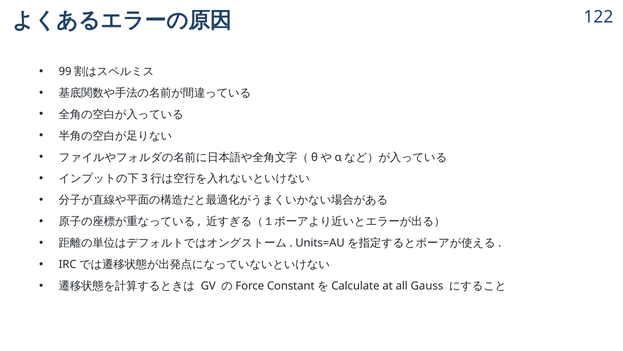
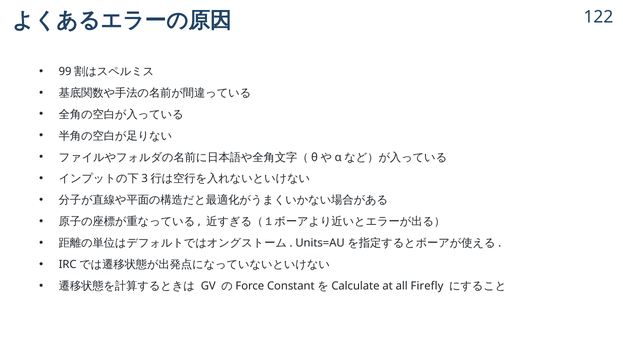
Gauss: Gauss -> Firefly
